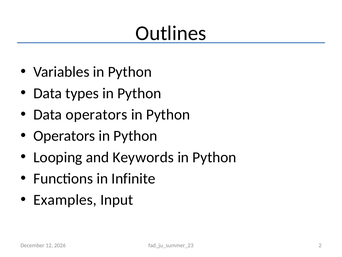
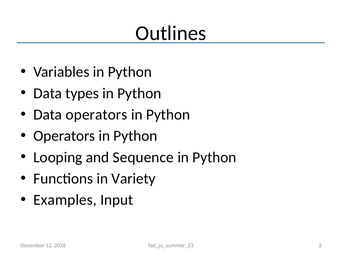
Keywords: Keywords -> Sequence
Infinite: Infinite -> Variety
